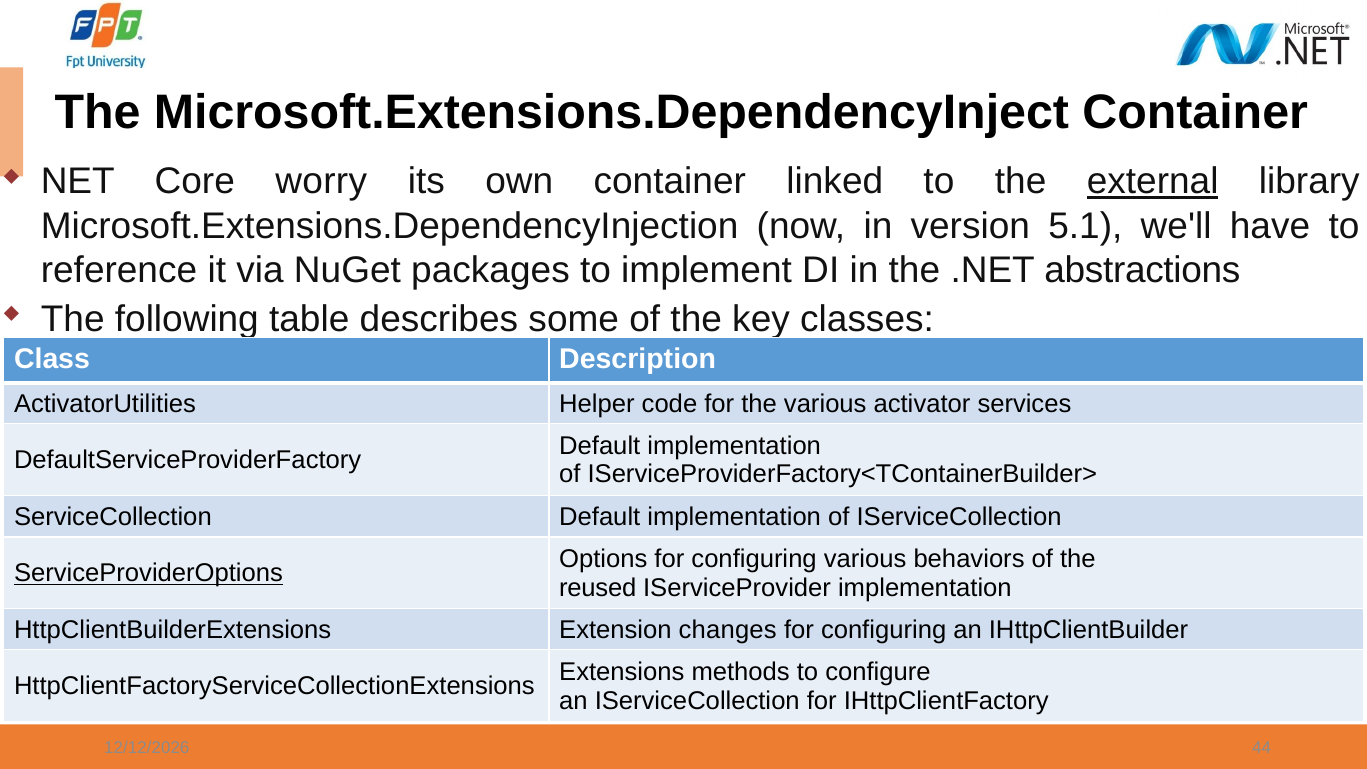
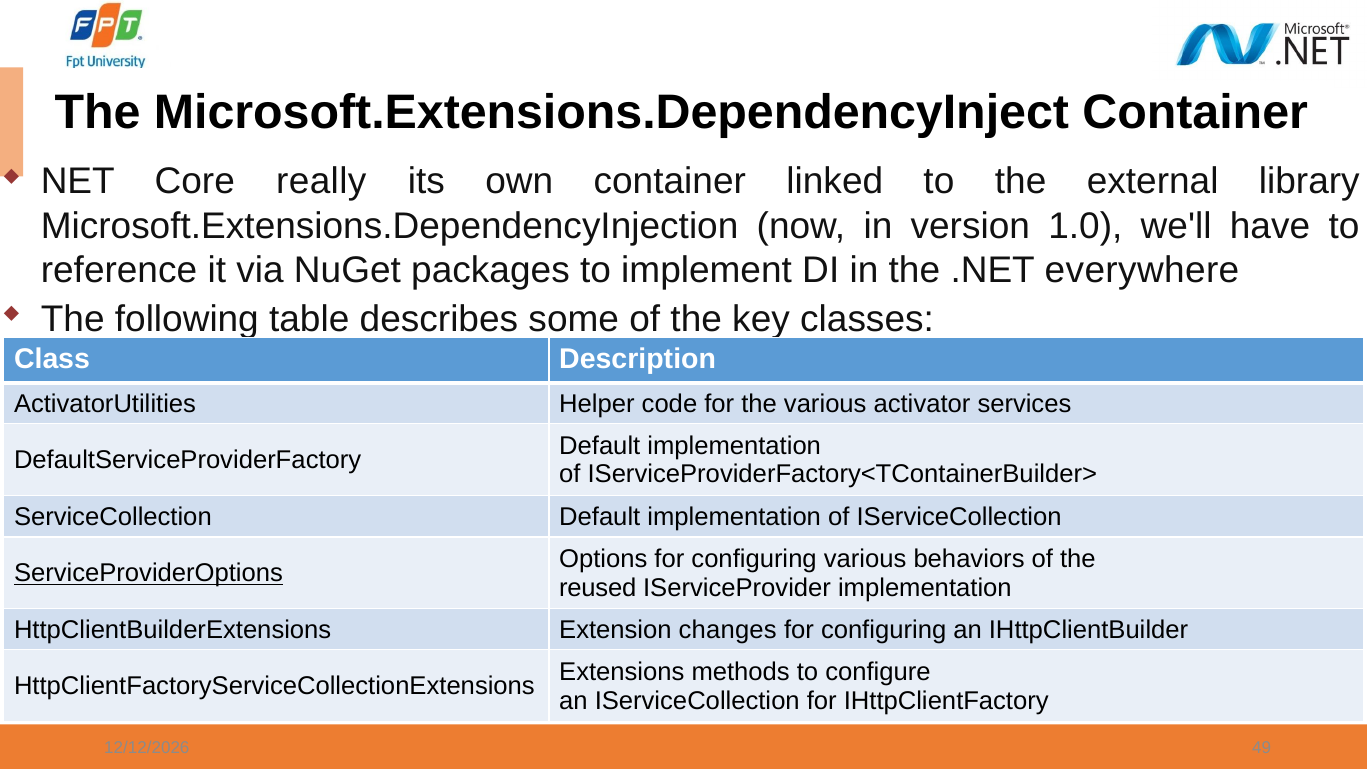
worry: worry -> really
external underline: present -> none
5.1: 5.1 -> 1.0
abstractions: abstractions -> everywhere
44: 44 -> 49
